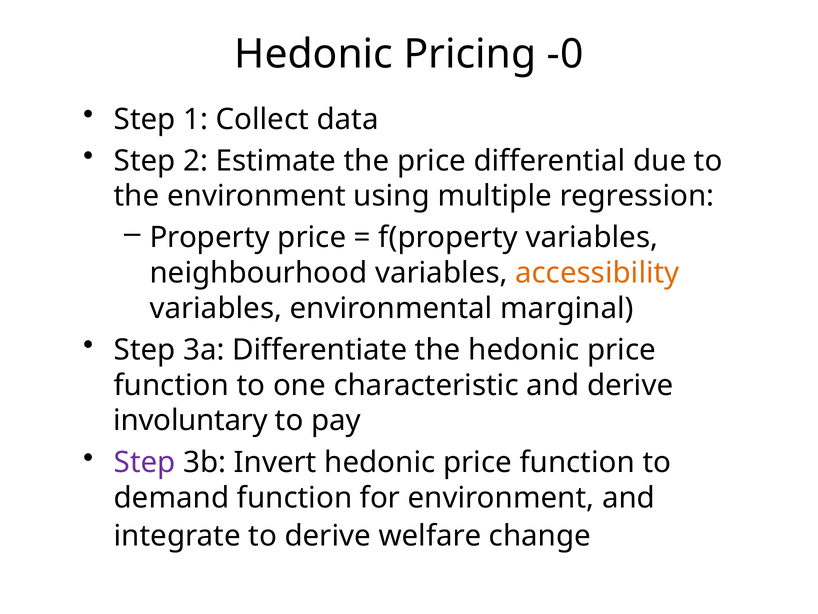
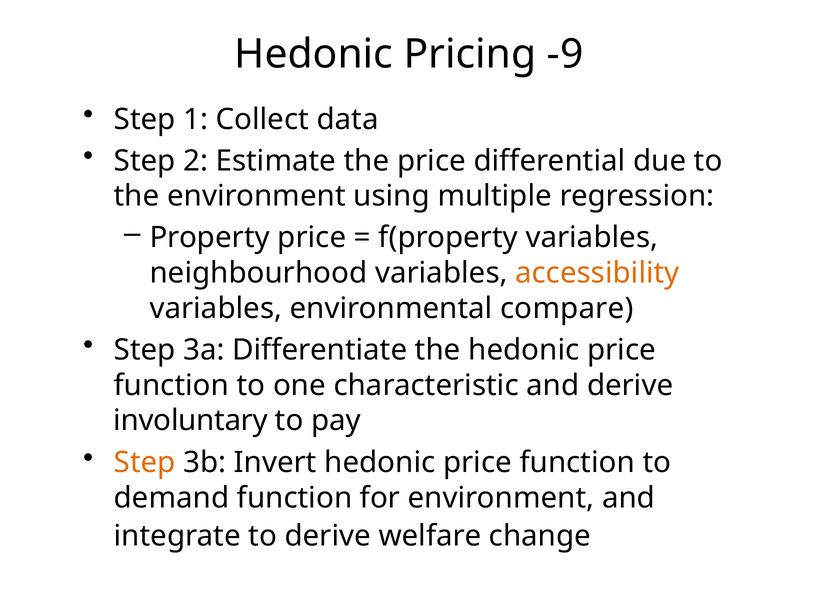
-0: -0 -> -9
marginal: marginal -> compare
Step at (145, 462) colour: purple -> orange
